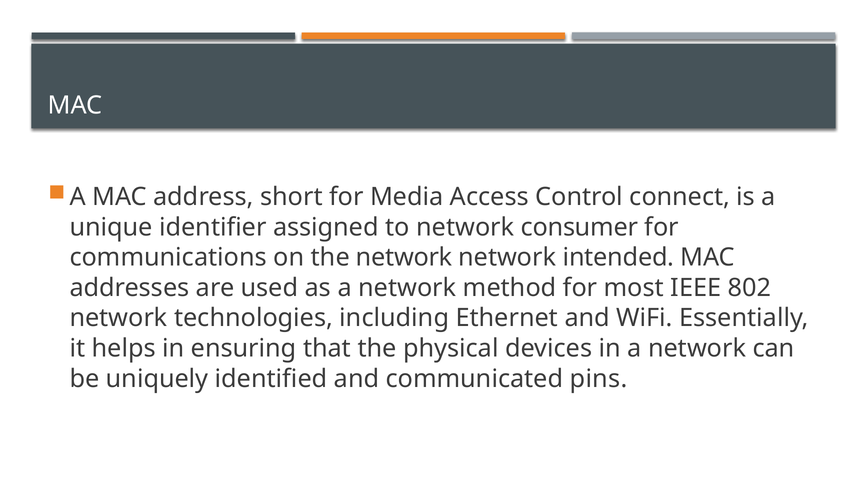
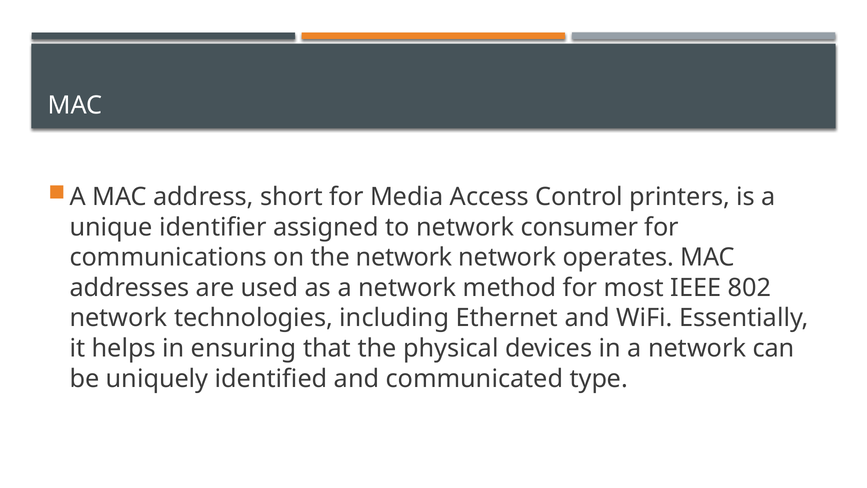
connect: connect -> printers
intended: intended -> operates
pins: pins -> type
